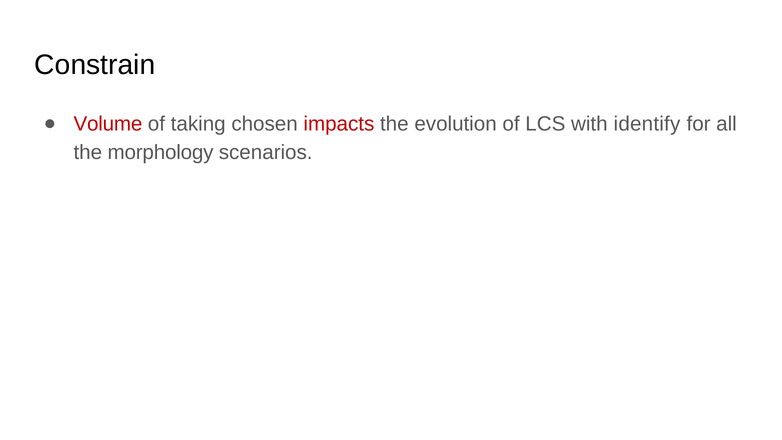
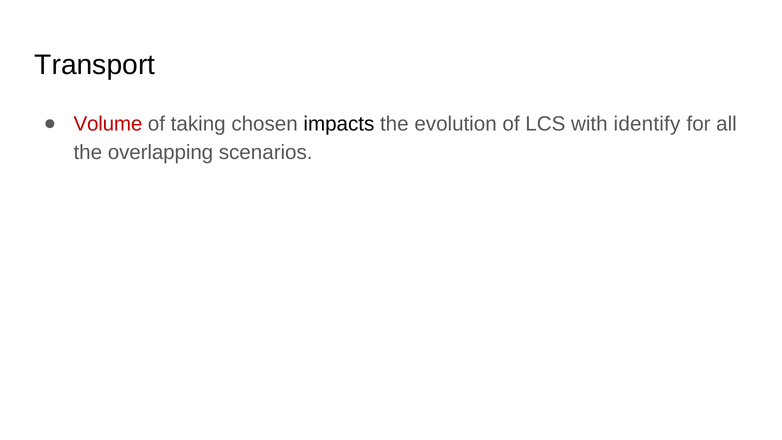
Constrain: Constrain -> Transport
impacts colour: red -> black
morphology: morphology -> overlapping
